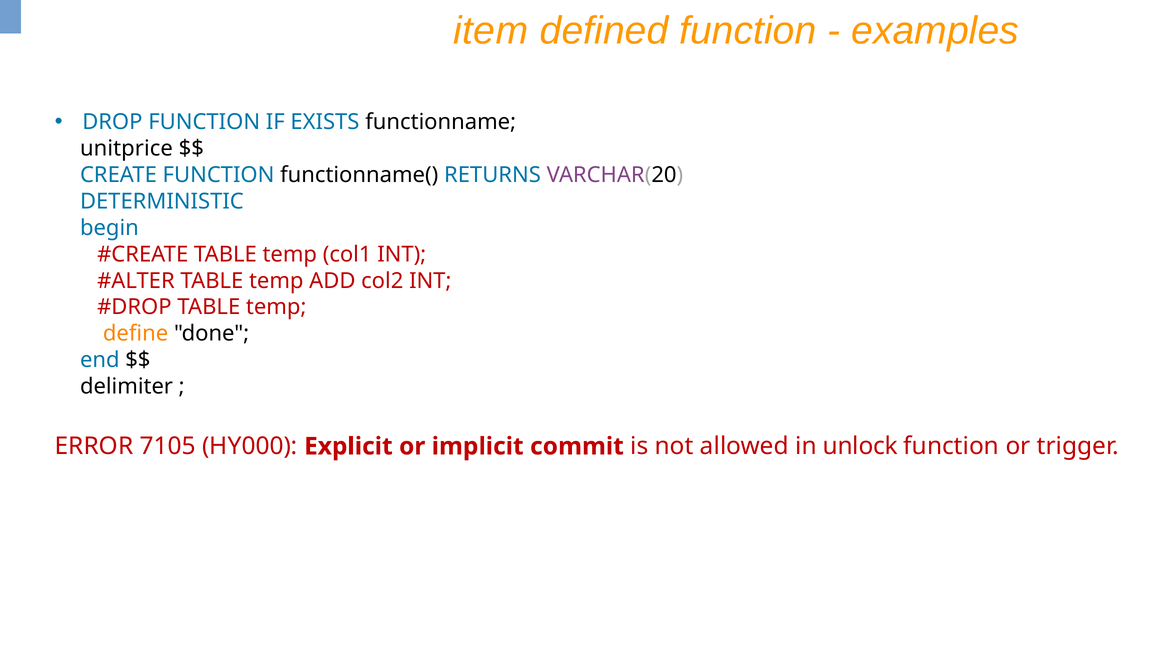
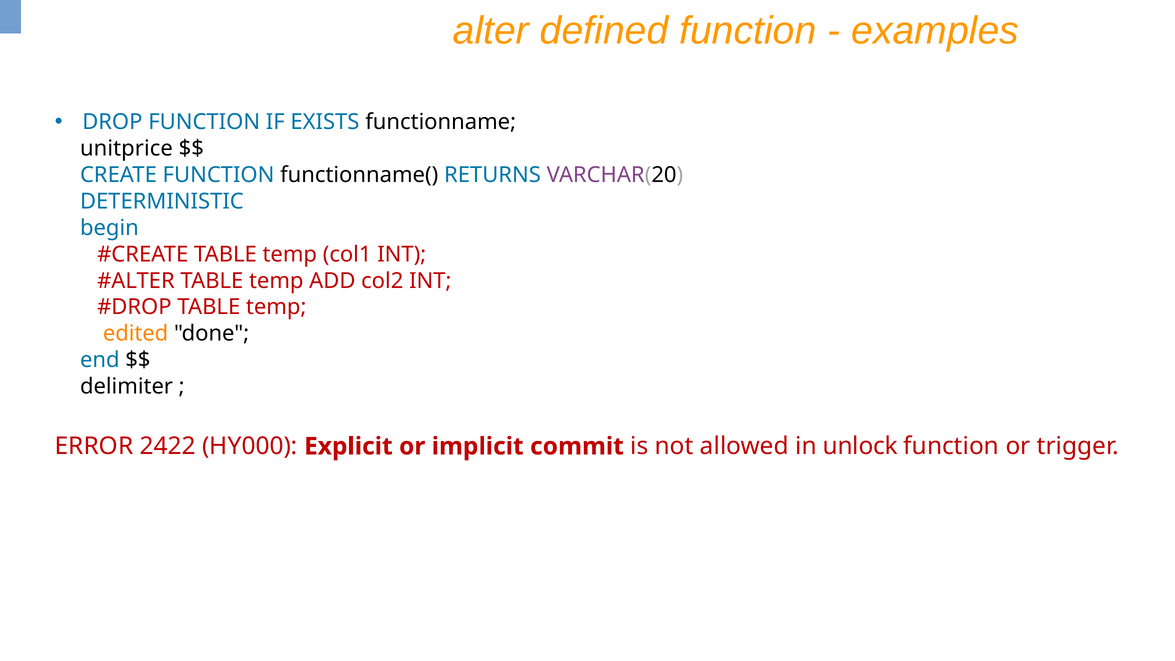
item: item -> alter
define: define -> edited
7105: 7105 -> 2422
